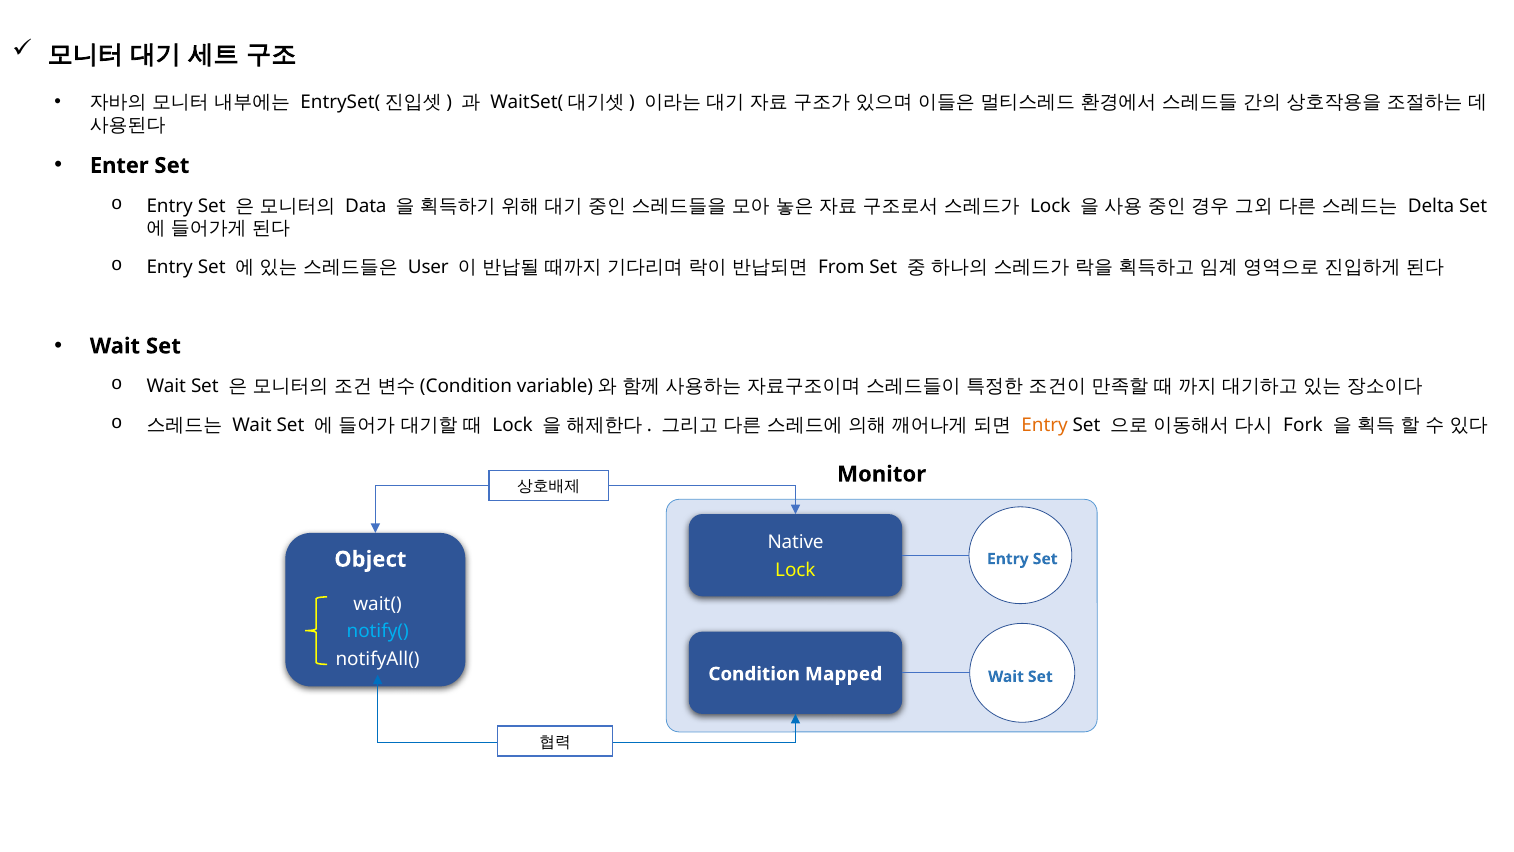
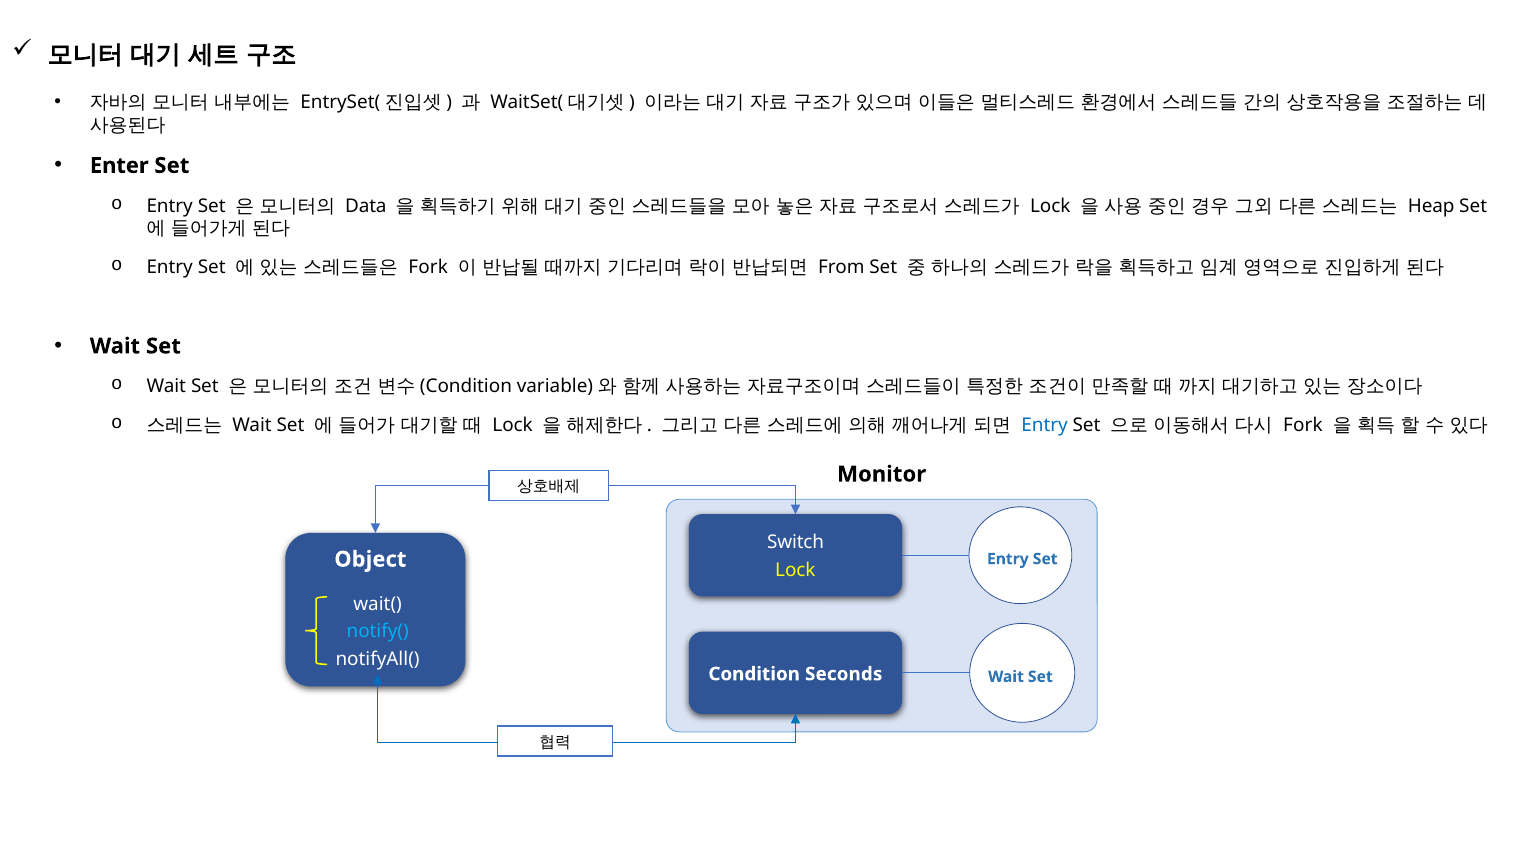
Delta: Delta -> Heap
User at (428, 267): User -> Fork
Entry at (1045, 425) colour: orange -> blue
Native: Native -> Switch
Mapped: Mapped -> Seconds
